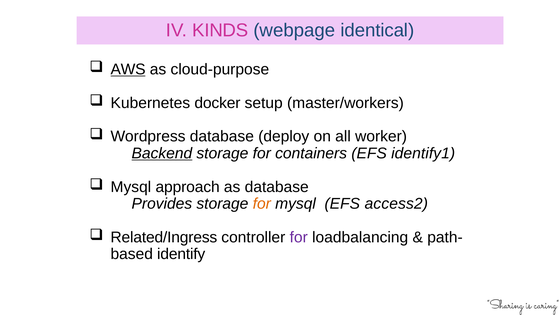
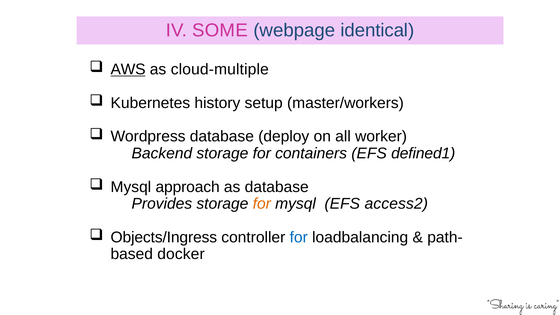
KINDS: KINDS -> SOME
cloud-purpose: cloud-purpose -> cloud-multiple
docker: docker -> history
Backend underline: present -> none
identify1: identify1 -> defined1
Related/Ingress: Related/Ingress -> Objects/Ingress
for at (299, 237) colour: purple -> blue
identify: identify -> docker
